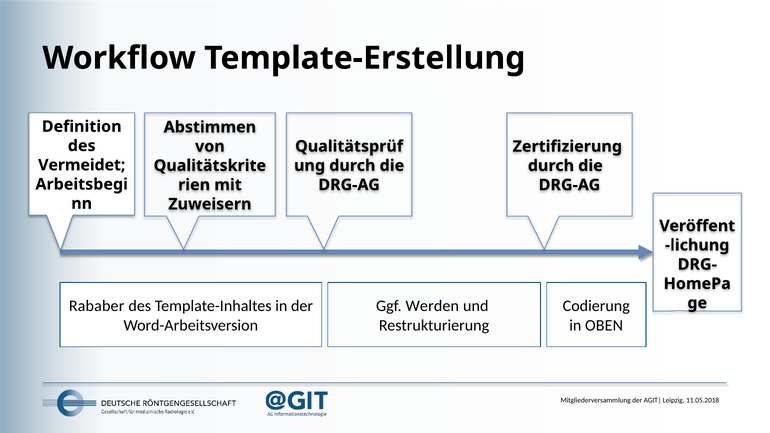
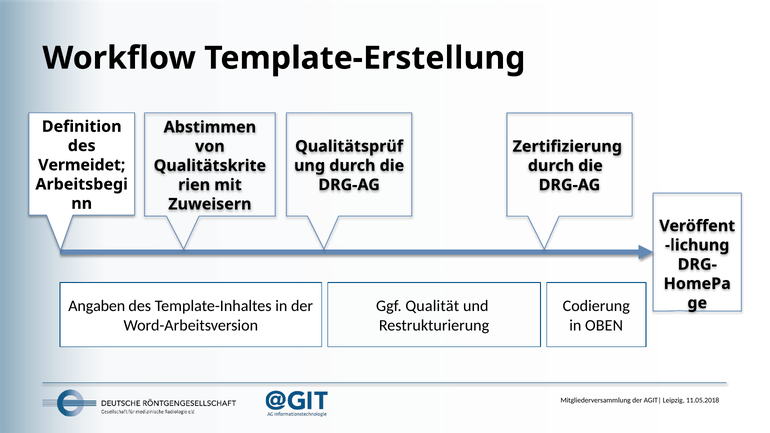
Werden: Werden -> Qualität
Rababer: Rababer -> Angaben
